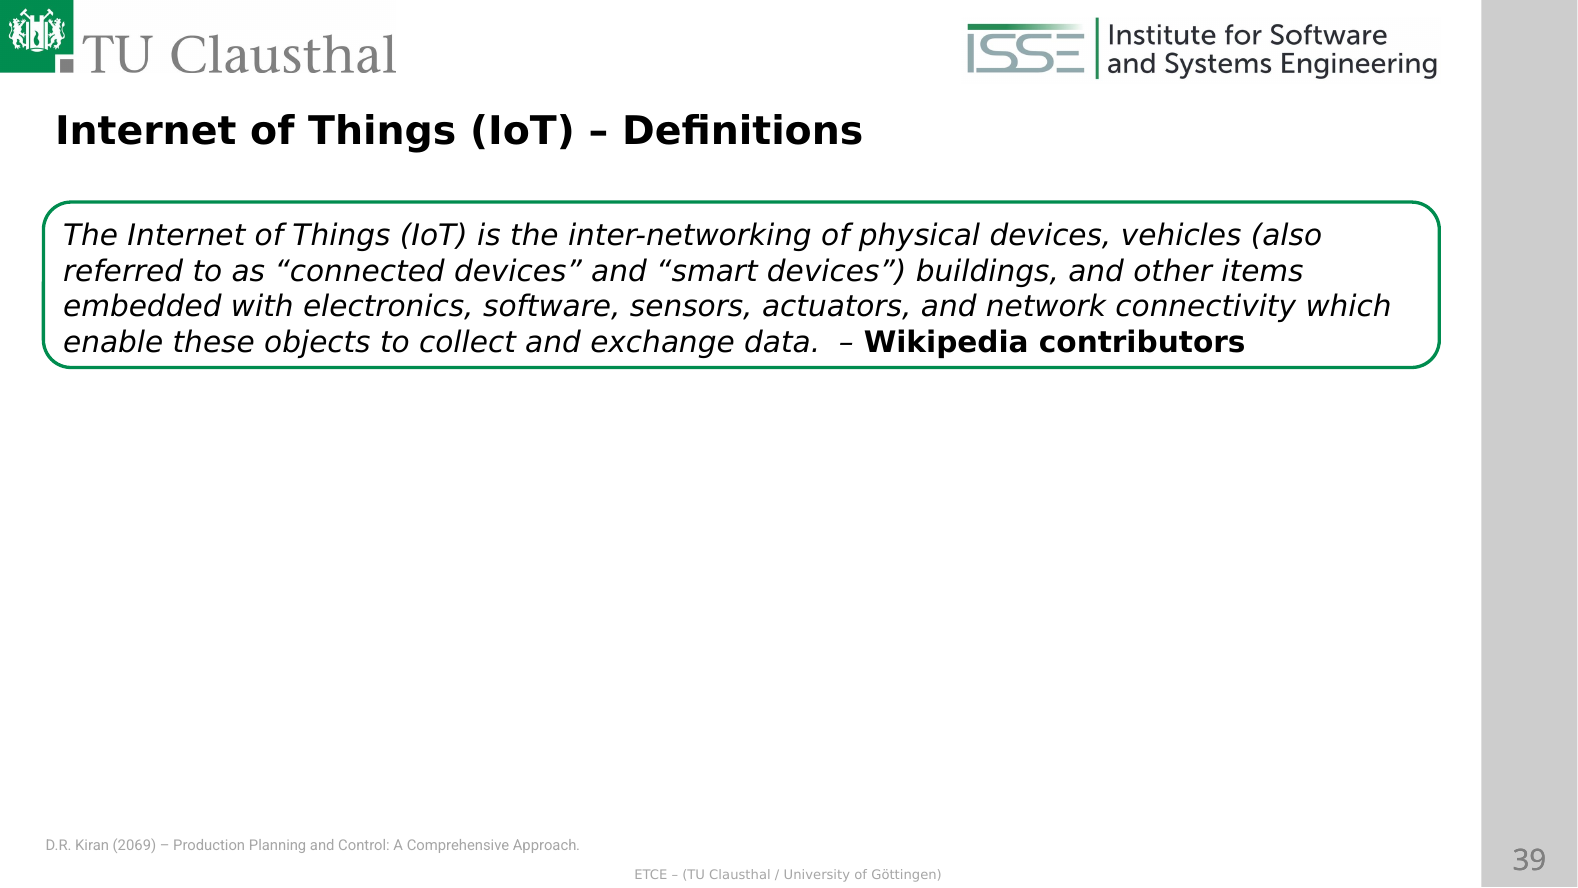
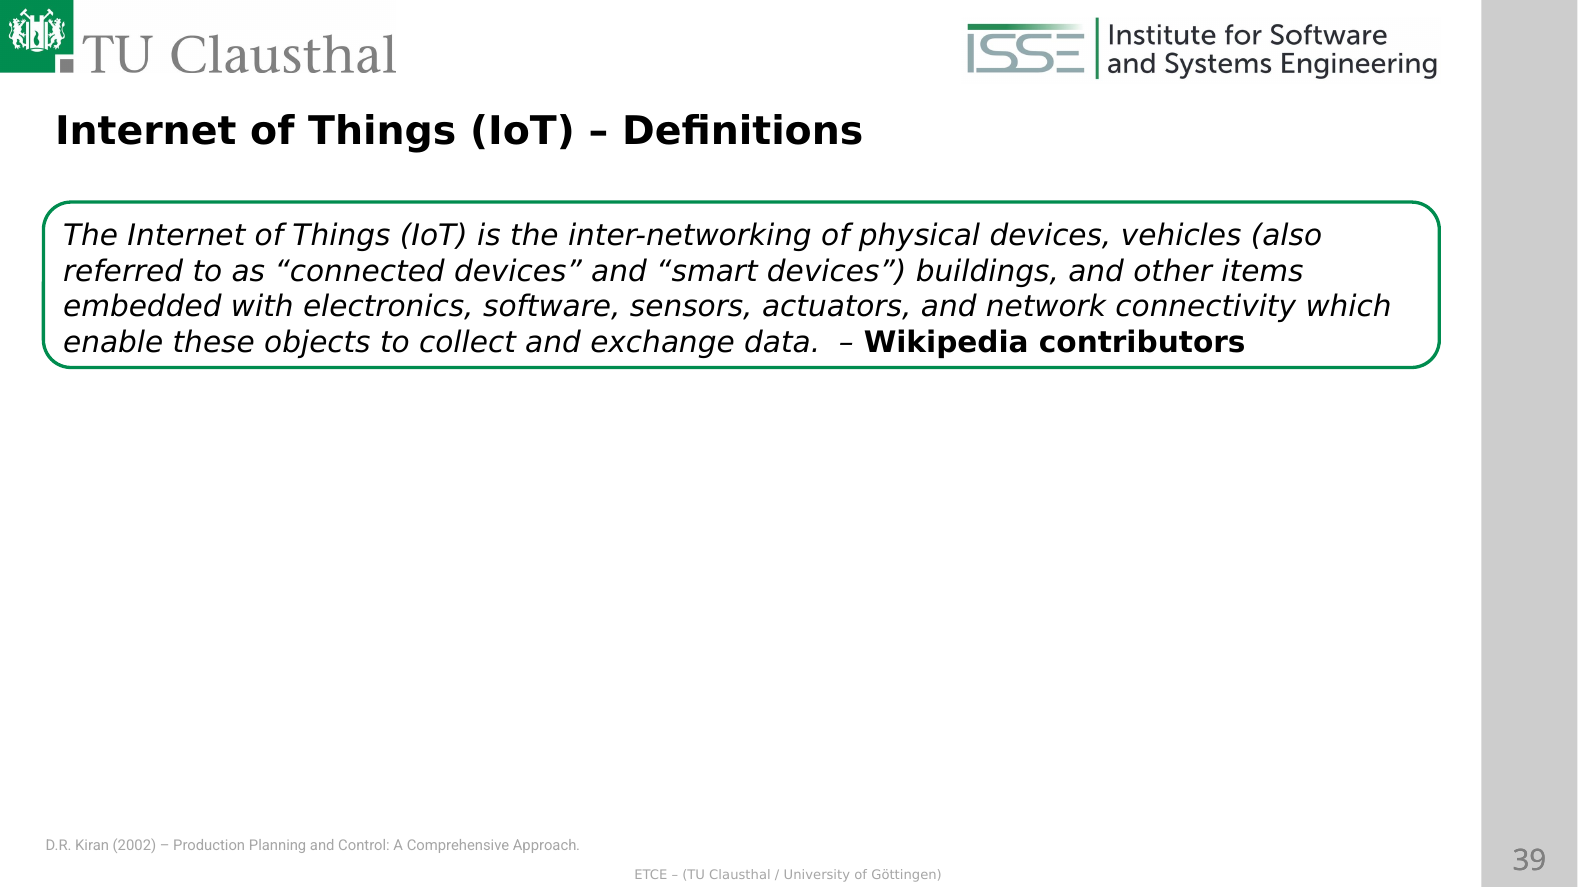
2069: 2069 -> 2002
